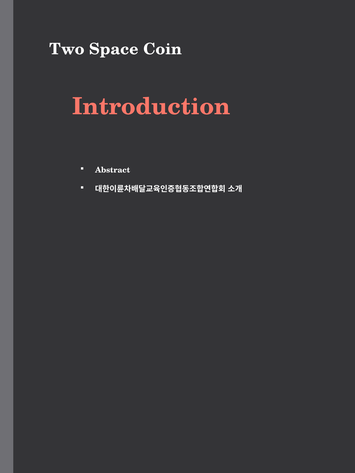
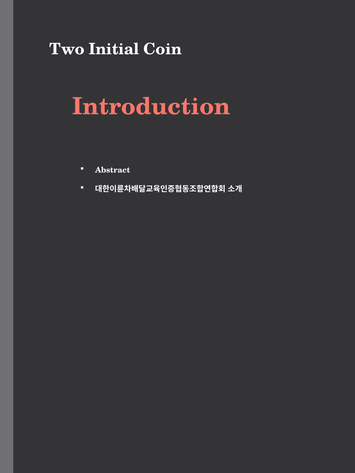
Space: Space -> Initial
